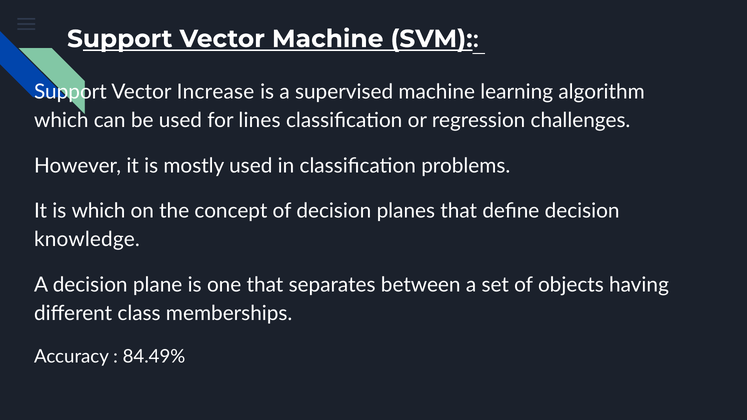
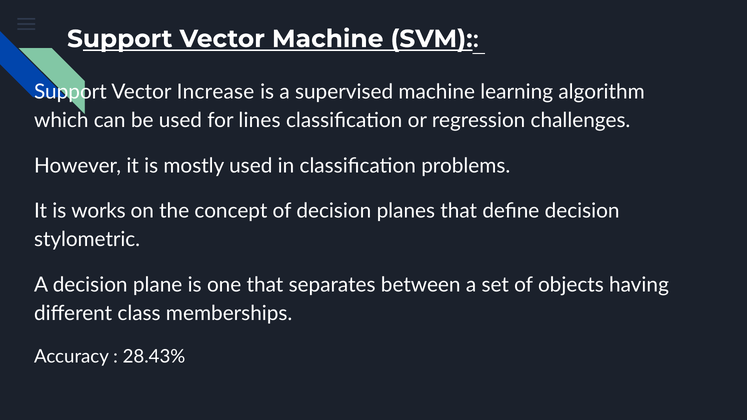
is which: which -> works
knowledge: knowledge -> stylometric
84.49%: 84.49% -> 28.43%
